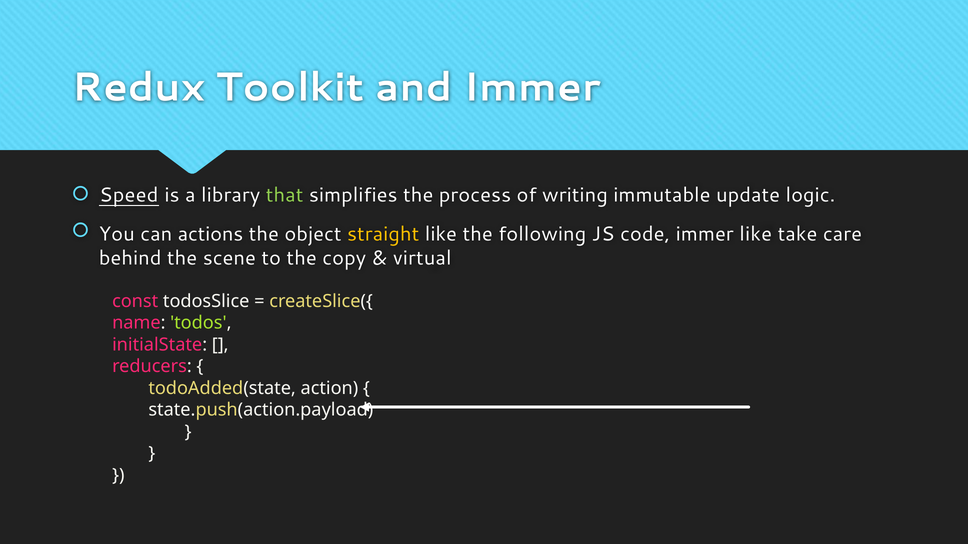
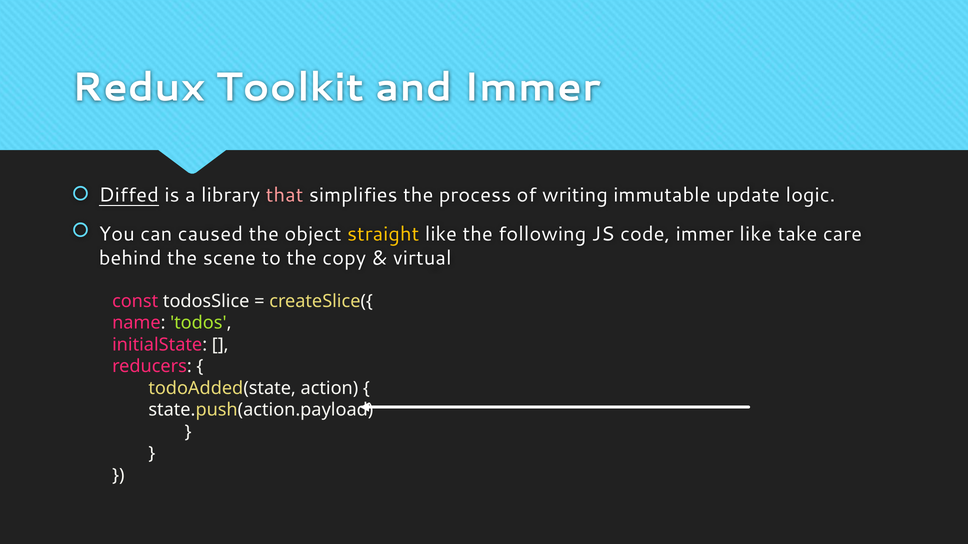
Speed: Speed -> Diffed
that colour: light green -> pink
actions: actions -> caused
